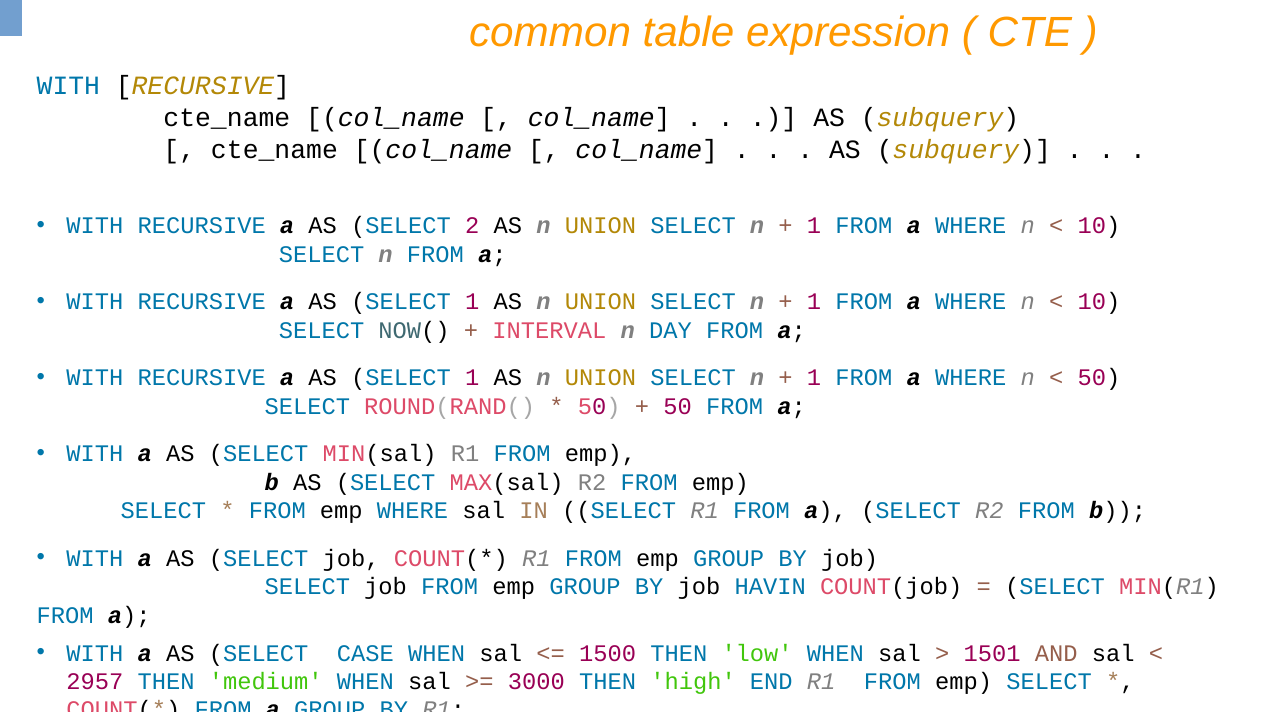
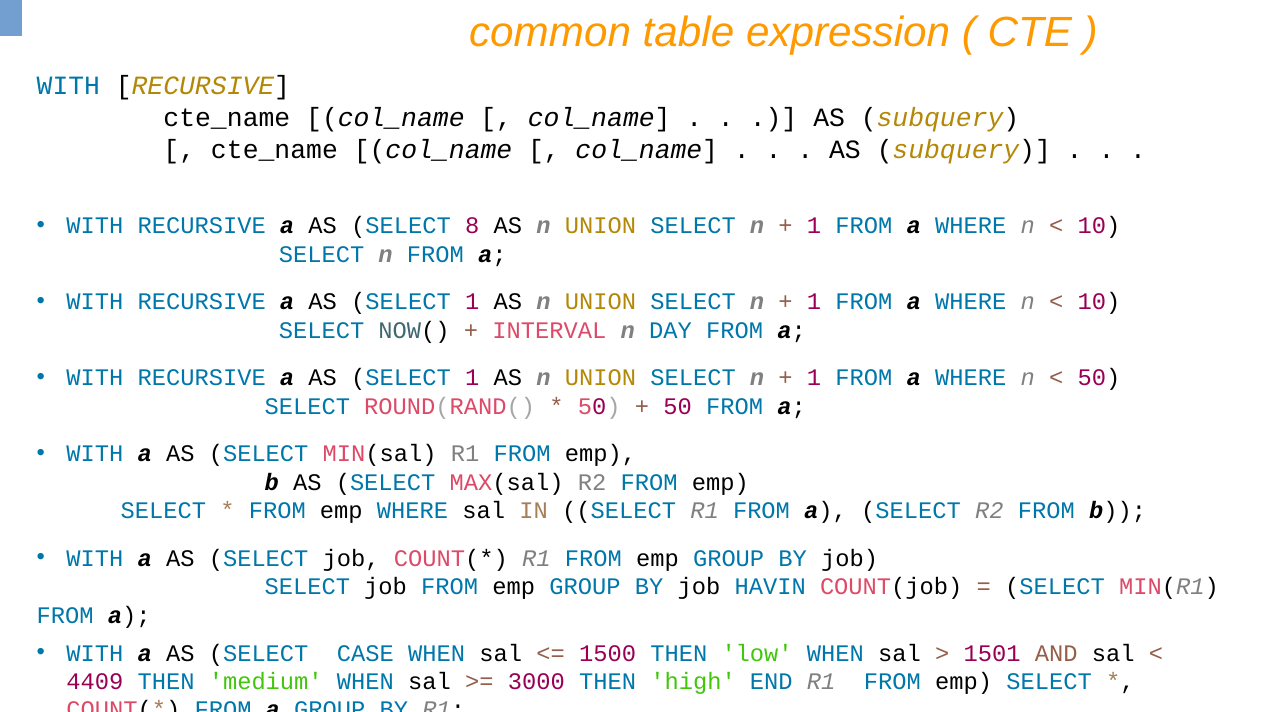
2: 2 -> 8
2957: 2957 -> 4409
